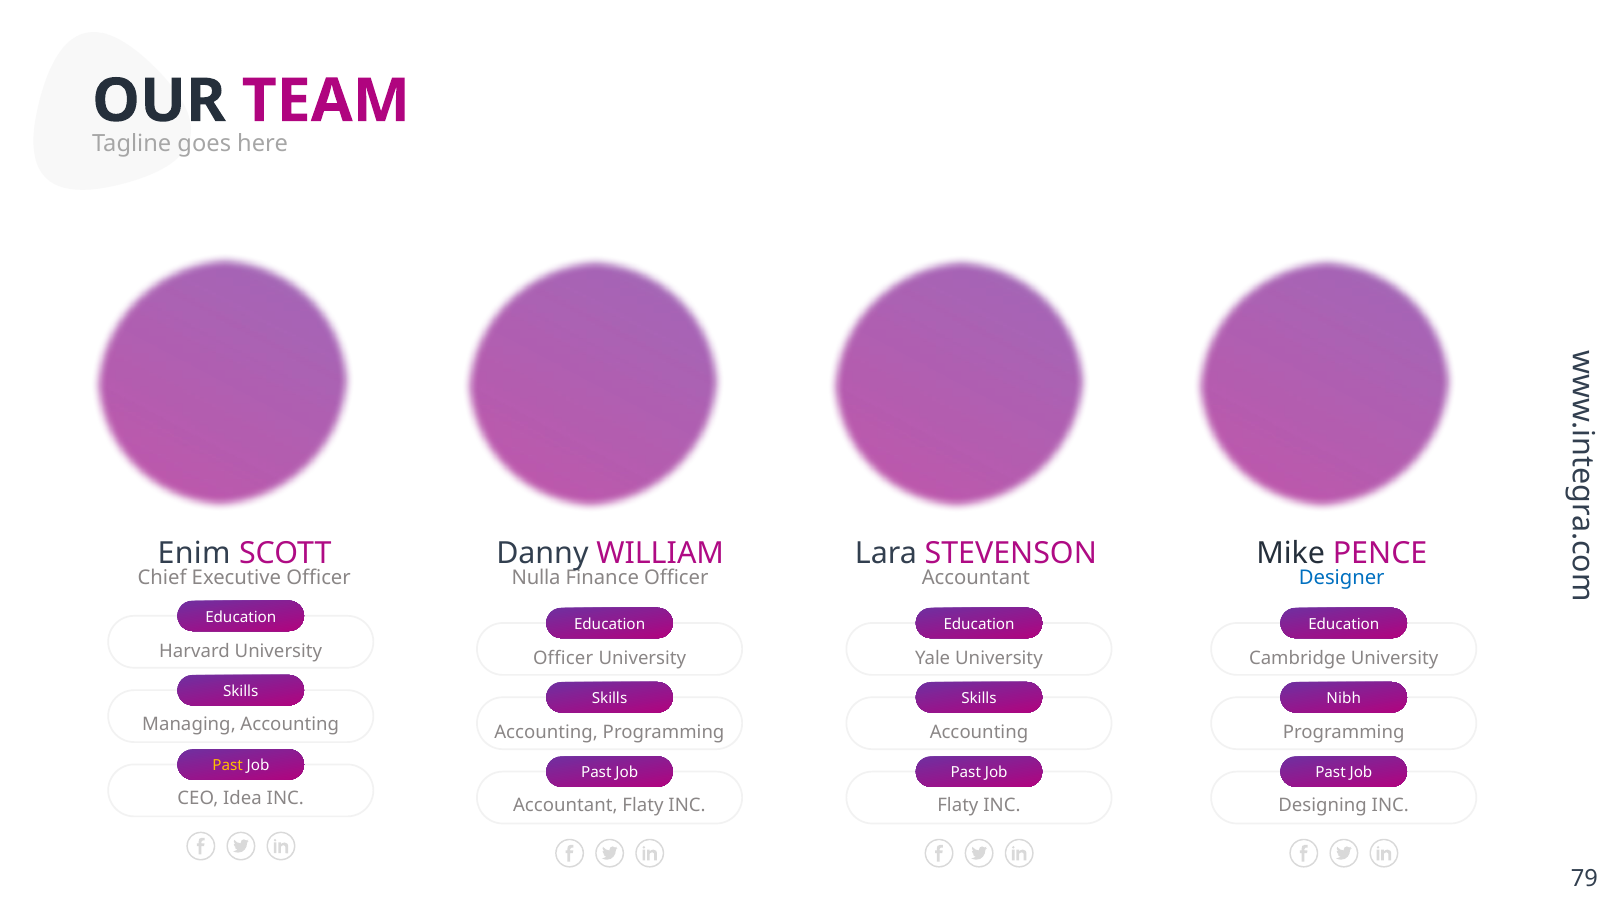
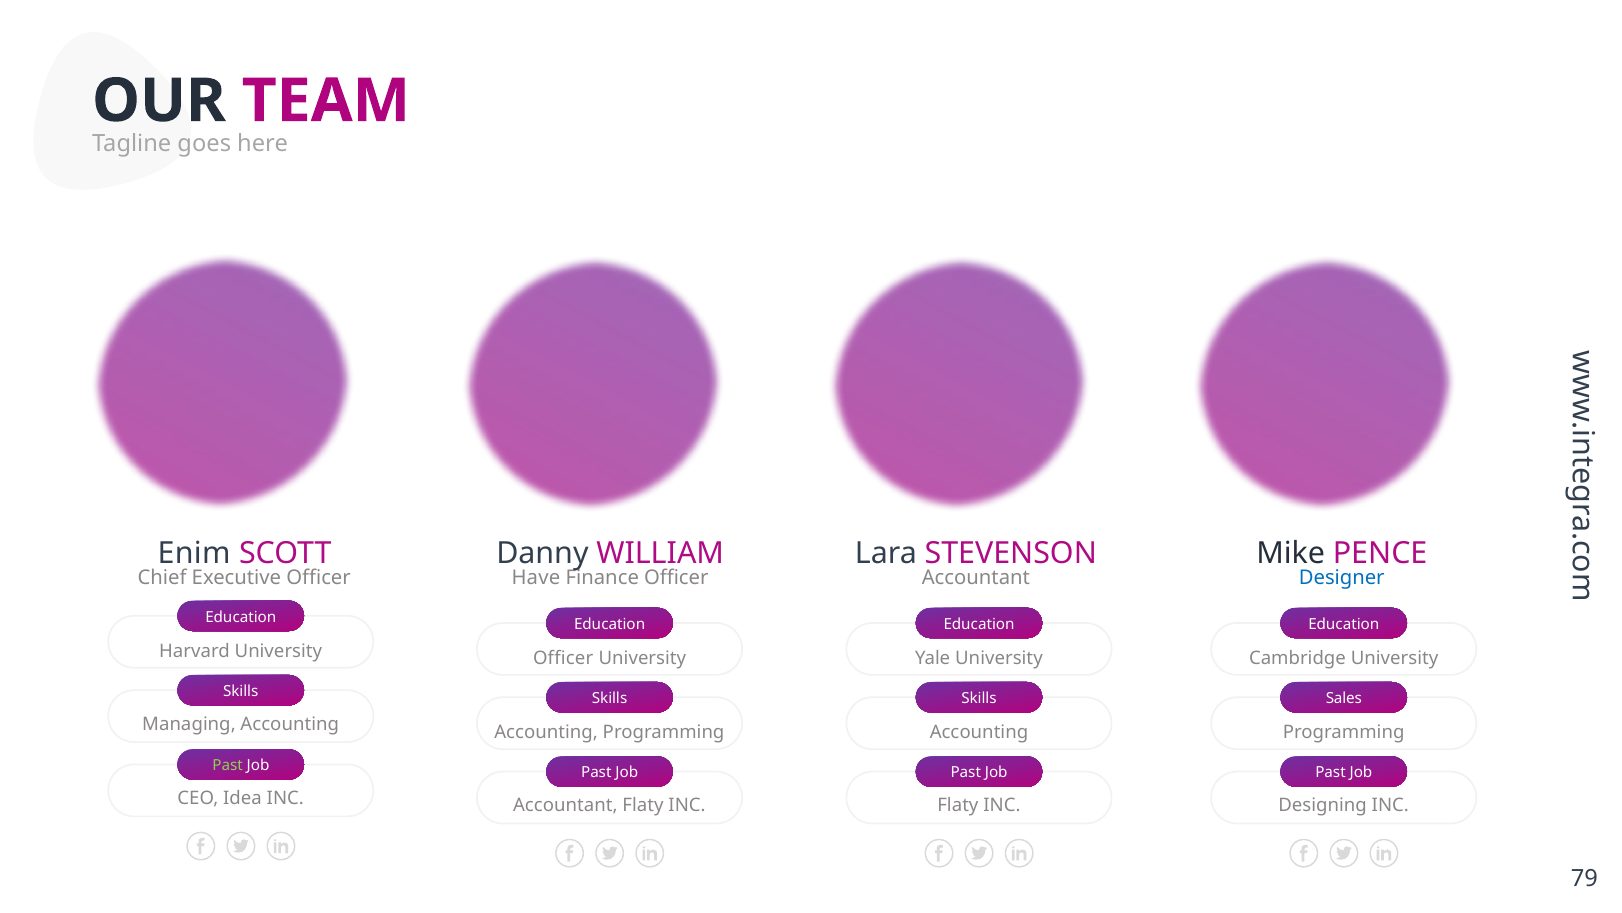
Nulla: Nulla -> Have
Nibh: Nibh -> Sales
Past at (228, 765) colour: yellow -> light green
